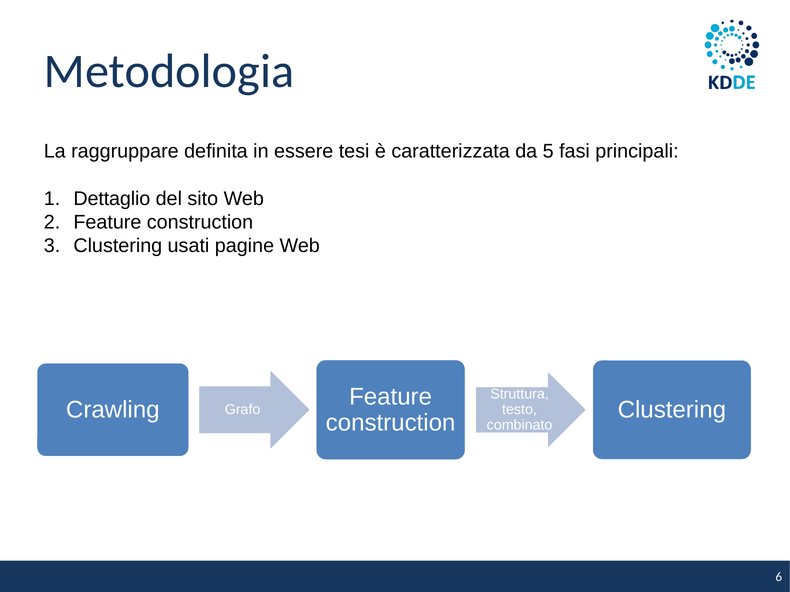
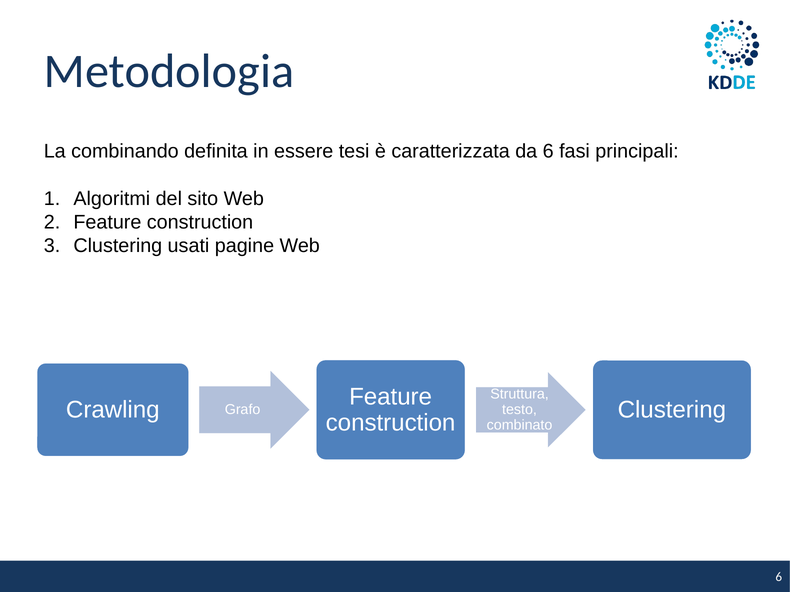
raggruppare: raggruppare -> combinando
da 5: 5 -> 6
Dettaglio: Dettaglio -> Algoritmi
